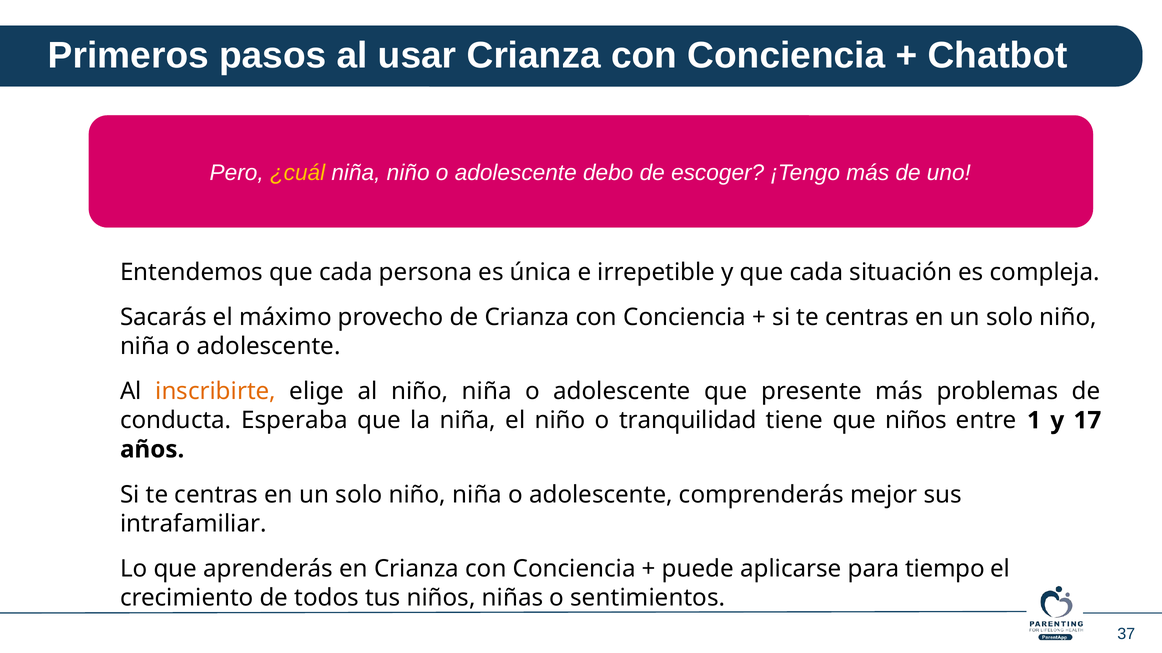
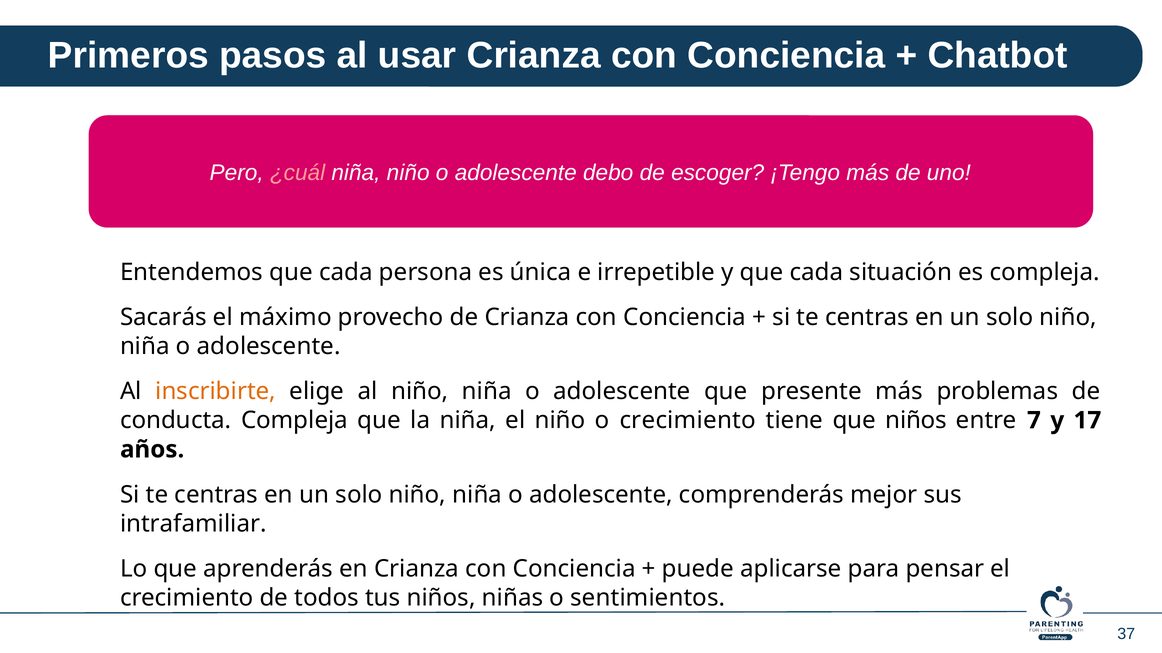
¿cuál colour: yellow -> pink
conducta Esperaba: Esperaba -> Compleja
o tranquilidad: tranquilidad -> crecimiento
1: 1 -> 7
tiempo: tiempo -> pensar
